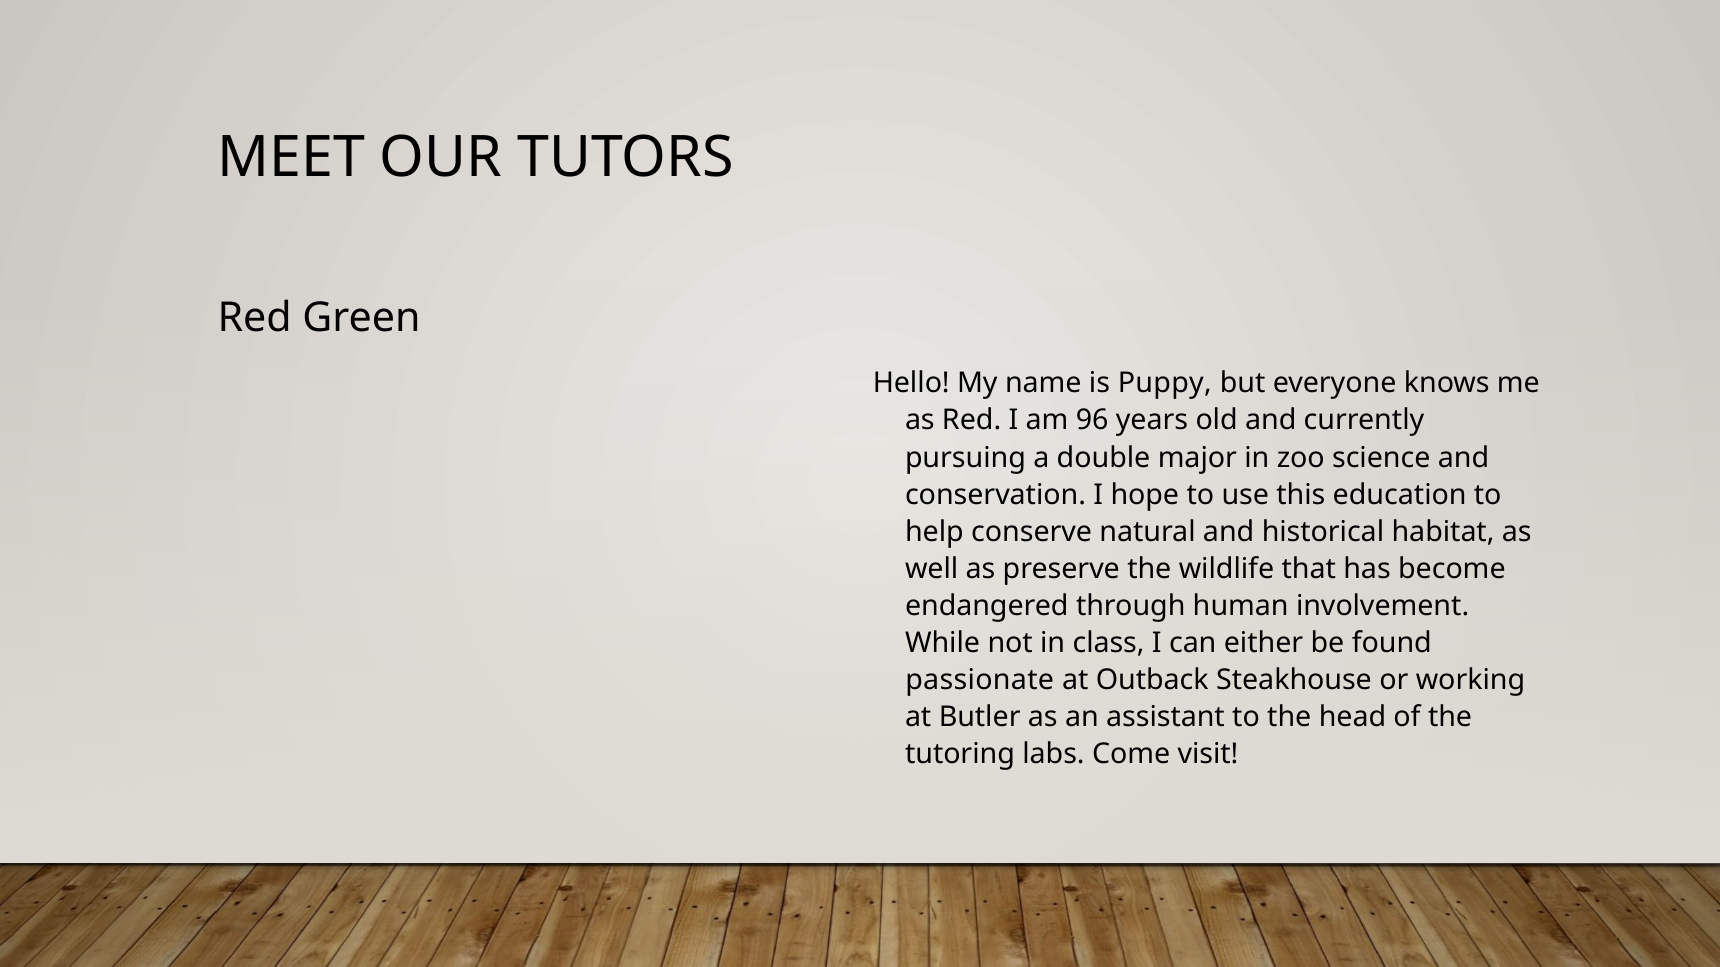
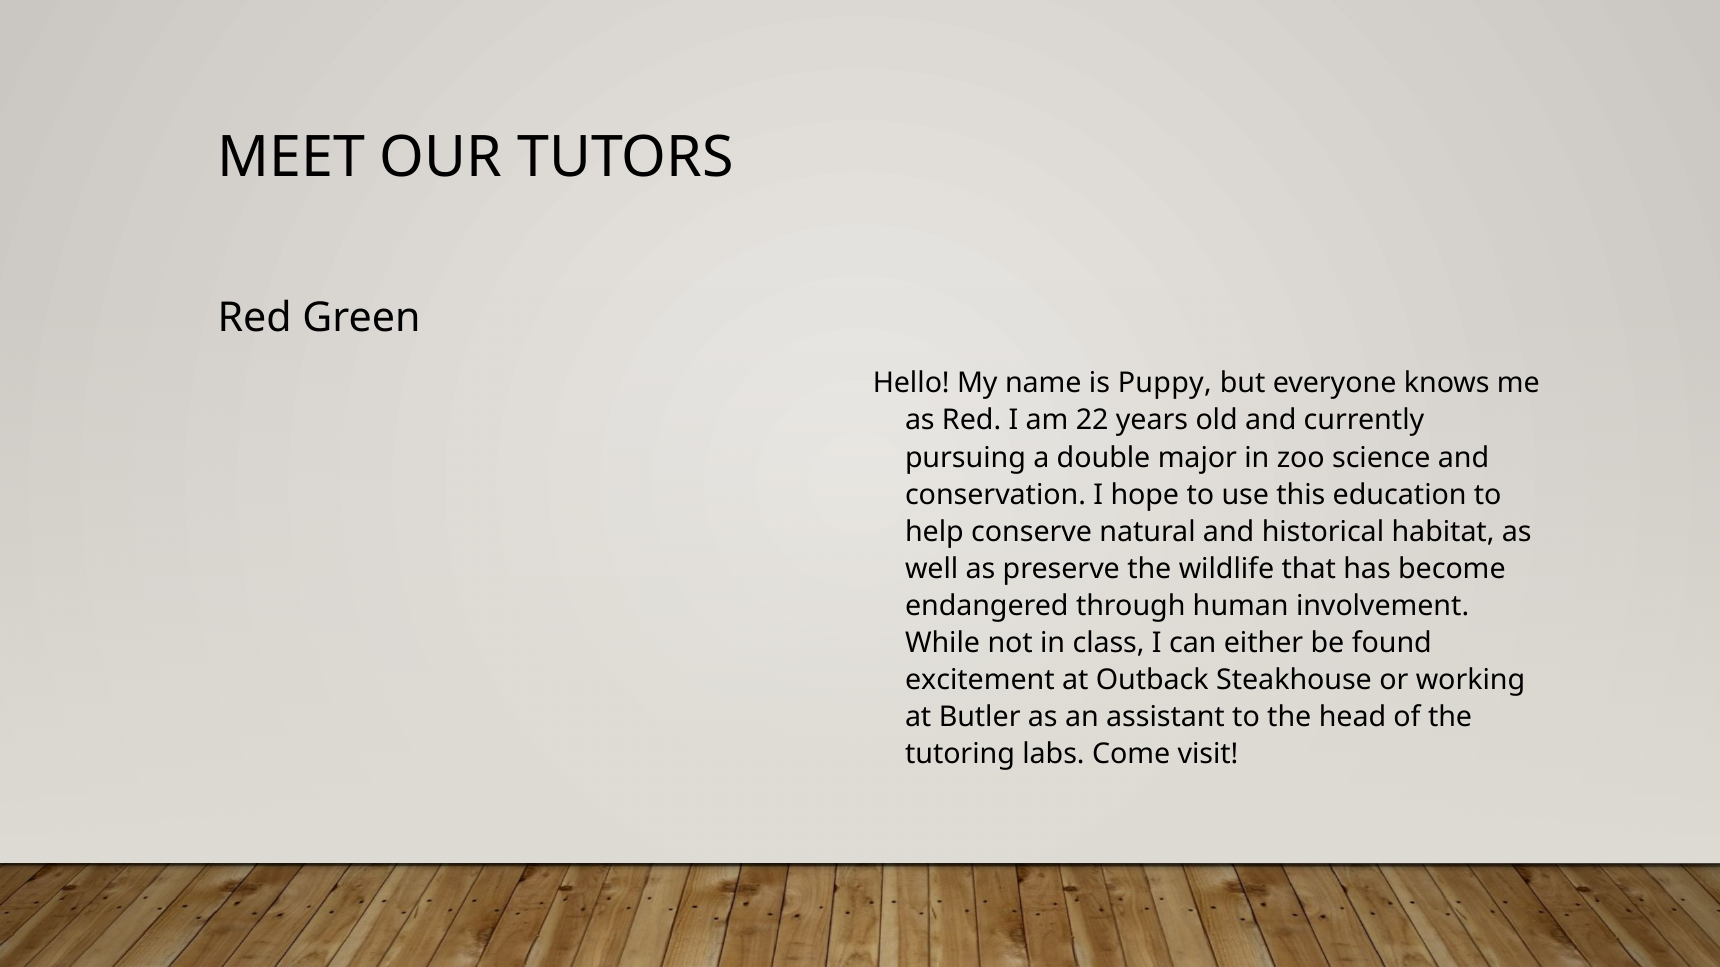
96: 96 -> 22
passionate: passionate -> excitement
